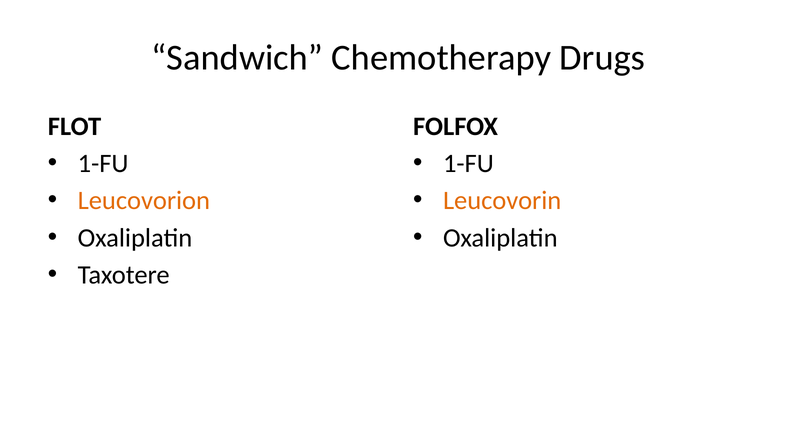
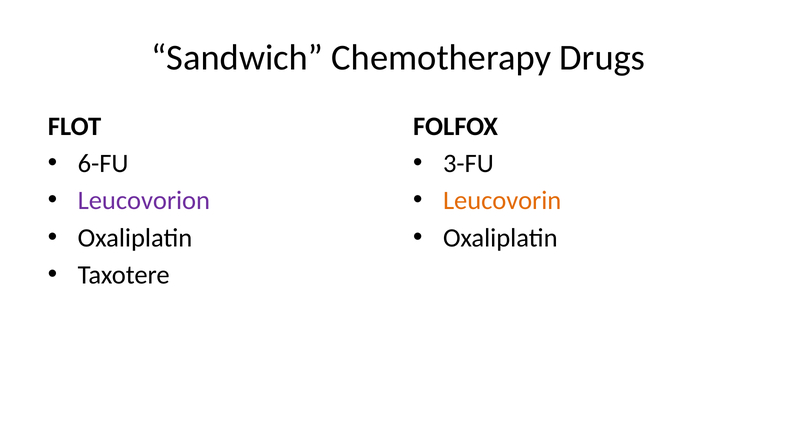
1-FU at (103, 164): 1-FU -> 6-FU
1-FU at (468, 164): 1-FU -> 3-FU
Leucovorion colour: orange -> purple
